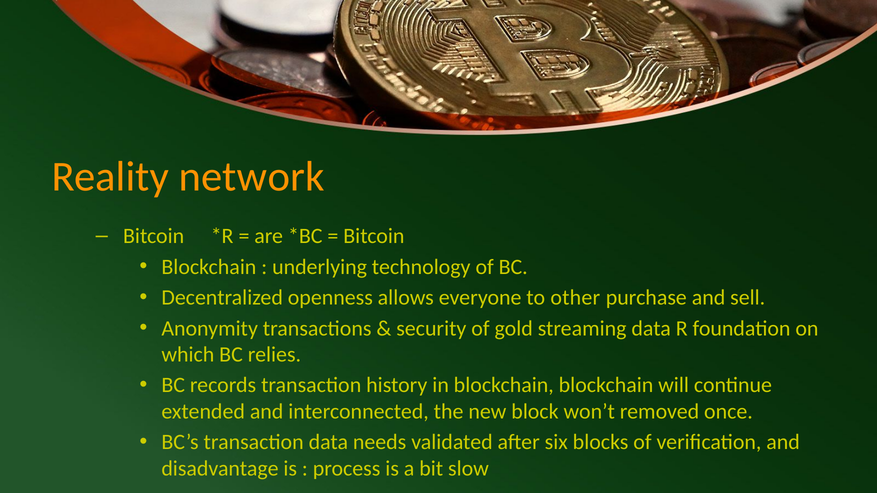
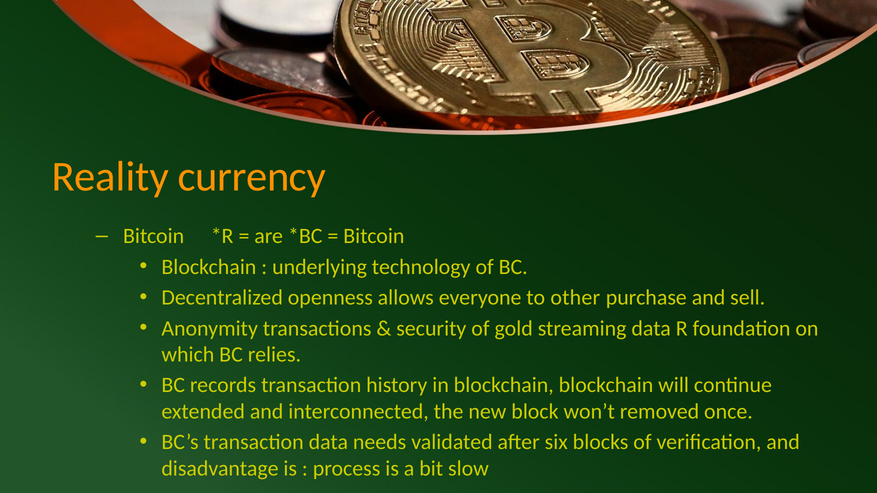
network: network -> currency
